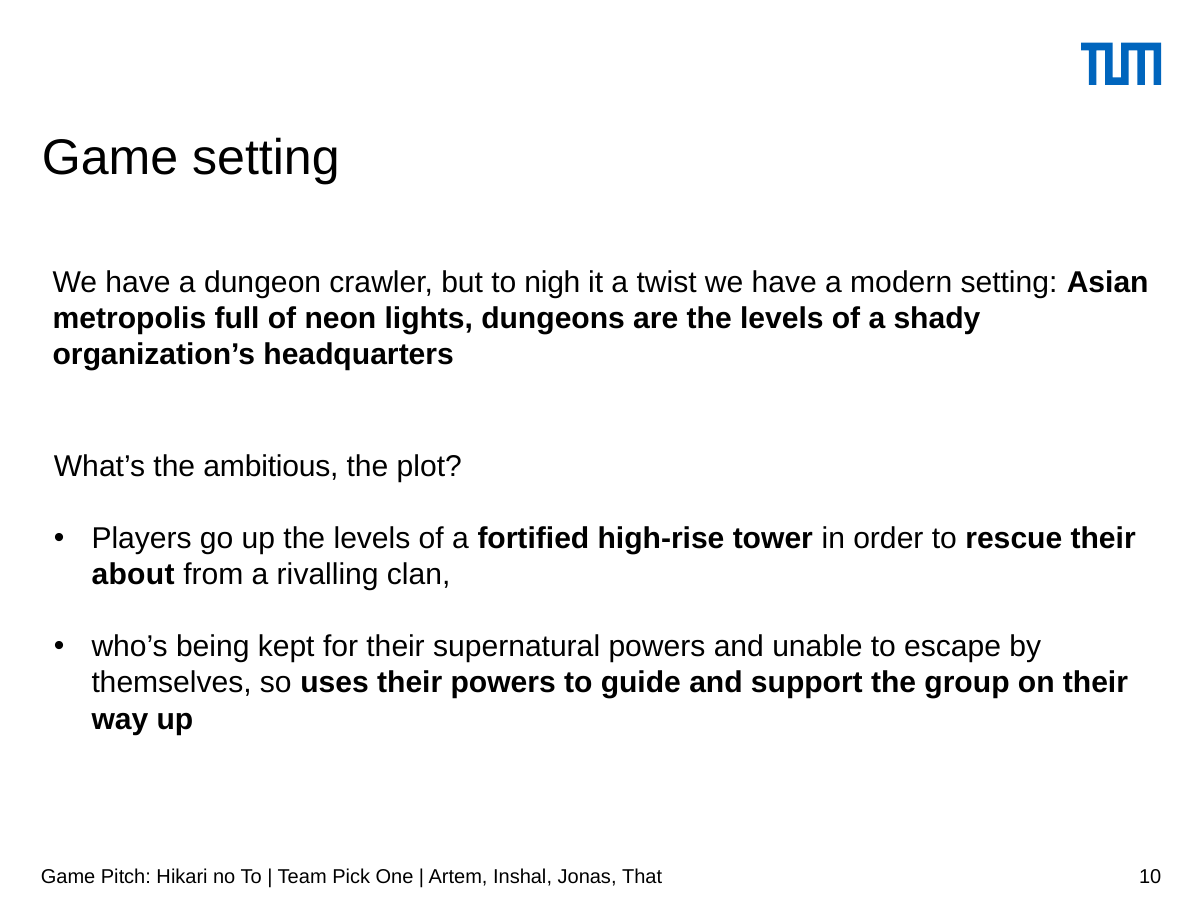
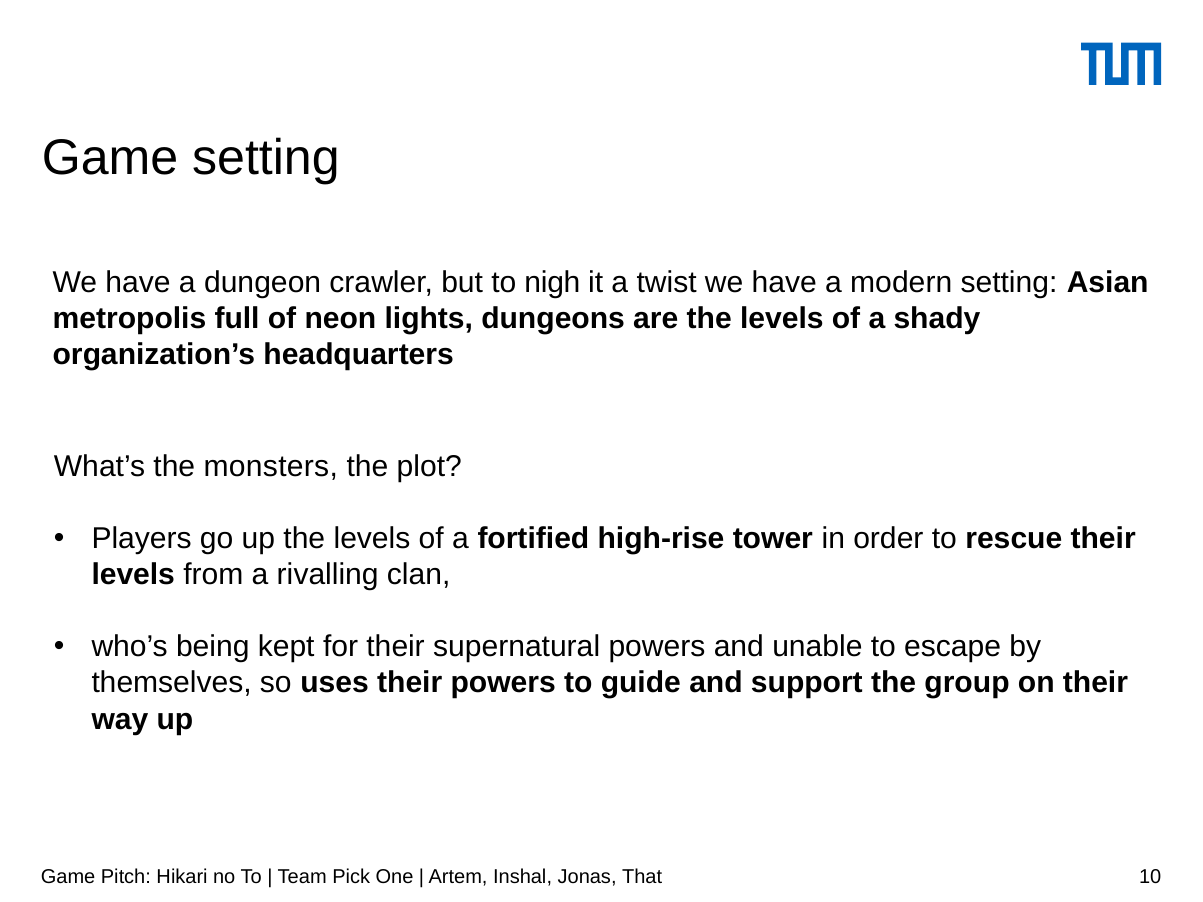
ambitious: ambitious -> monsters
about at (133, 575): about -> levels
